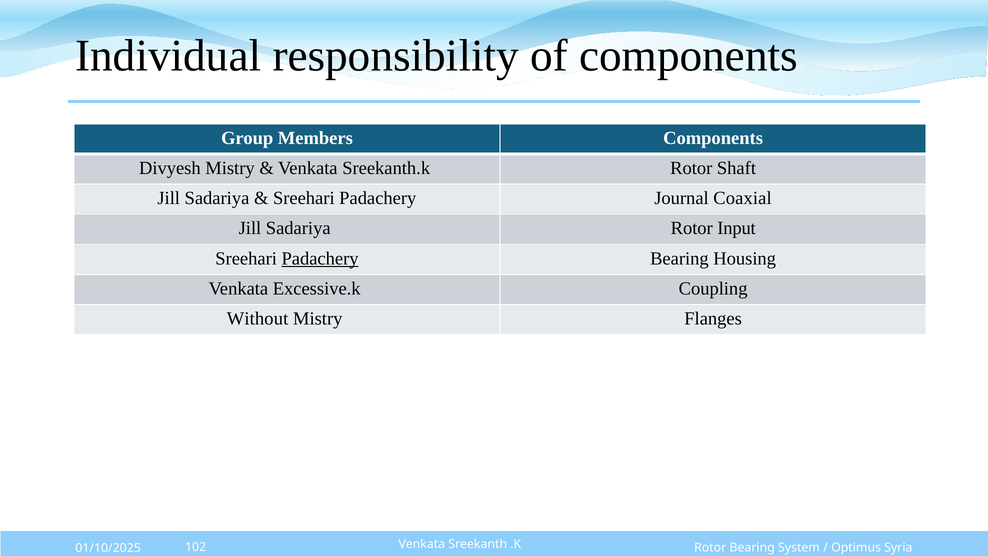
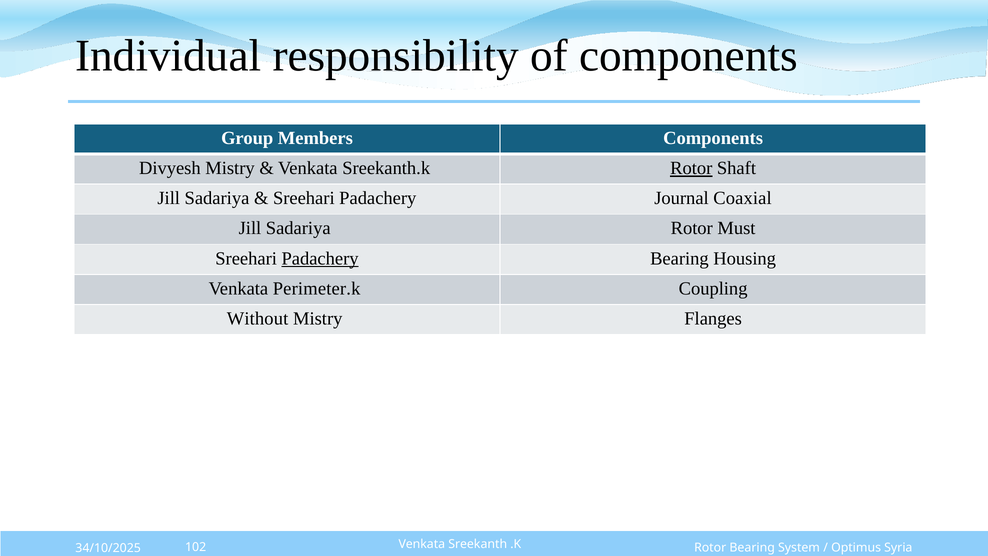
Rotor at (691, 168) underline: none -> present
Input: Input -> Must
Excessive.k: Excessive.k -> Perimeter.k
01/10/2025: 01/10/2025 -> 34/10/2025
